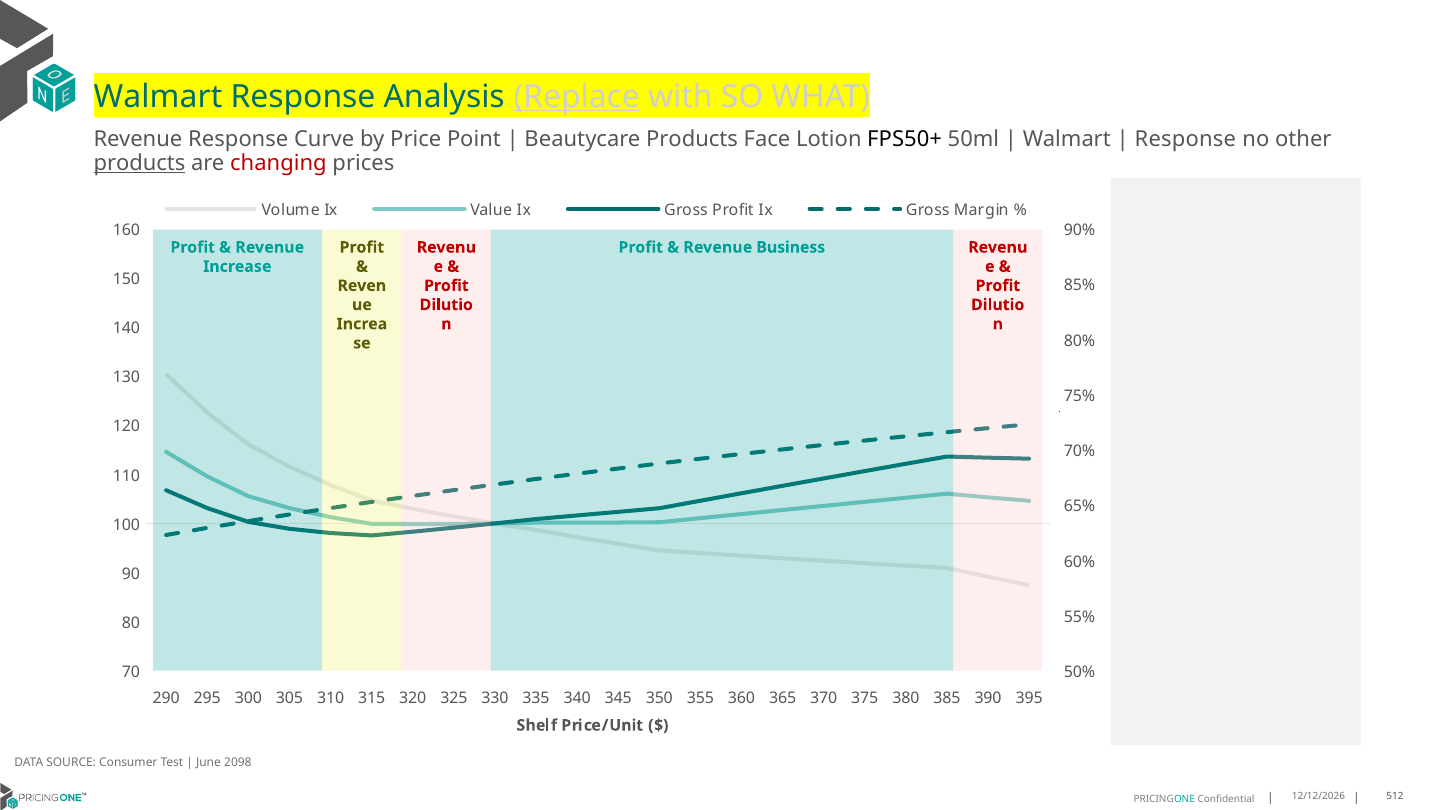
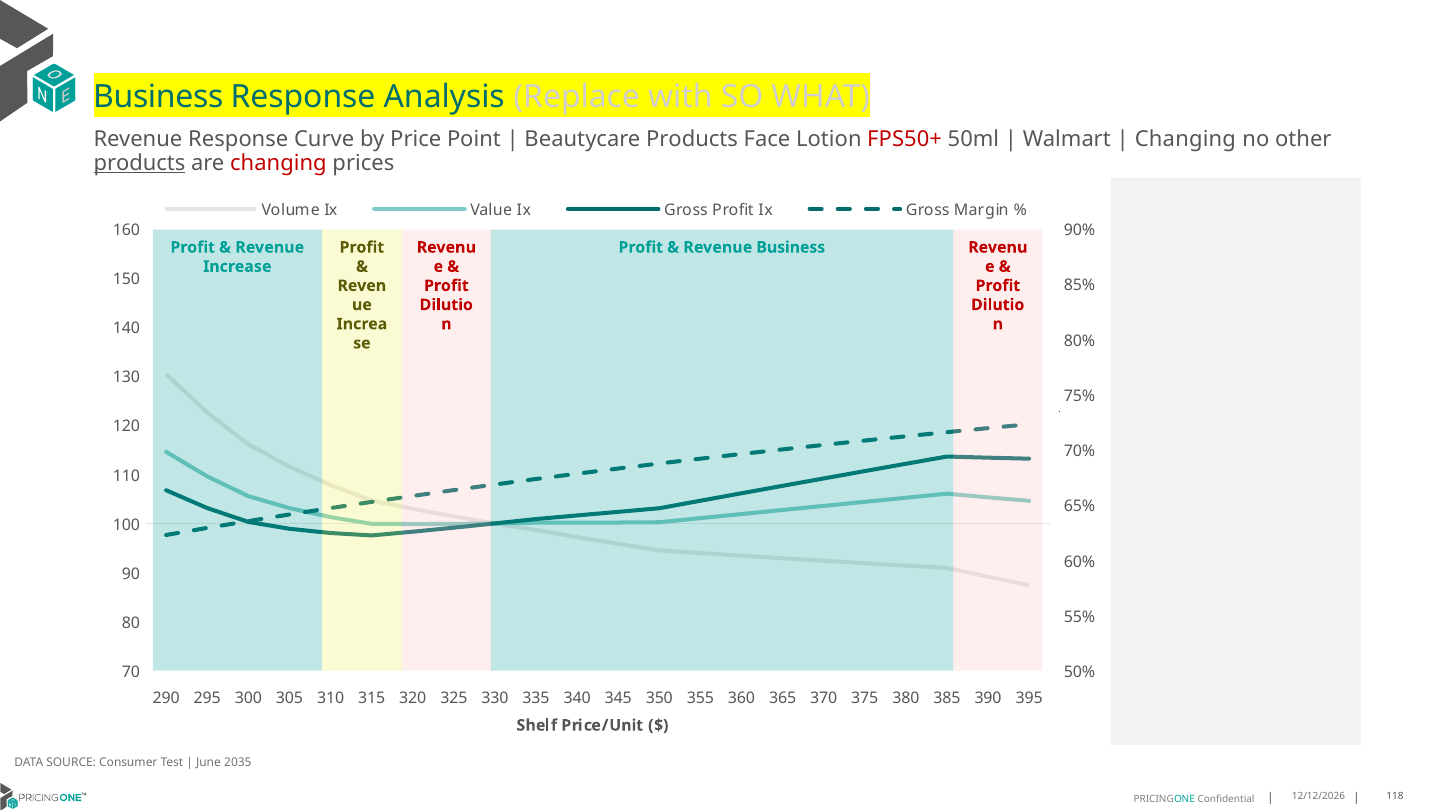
Walmart at (158, 97): Walmart -> Business
Replace underline: present -> none
FPS50+ colour: black -> red
Response at (1185, 139): Response -> Changing
2098: 2098 -> 2035
512: 512 -> 118
